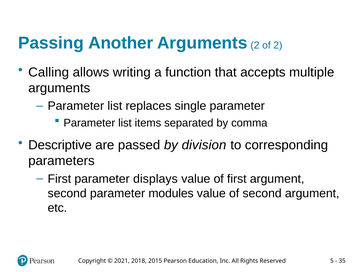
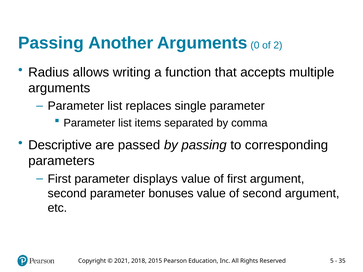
Arguments 2: 2 -> 0
Calling: Calling -> Radius
by division: division -> passing
modules: modules -> bonuses
